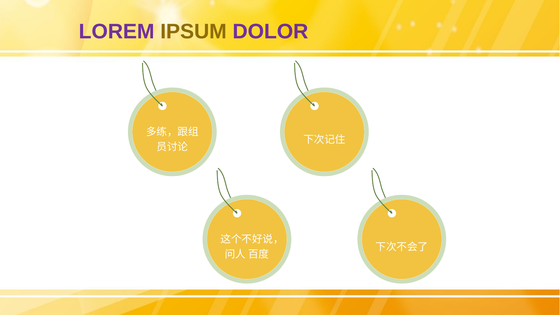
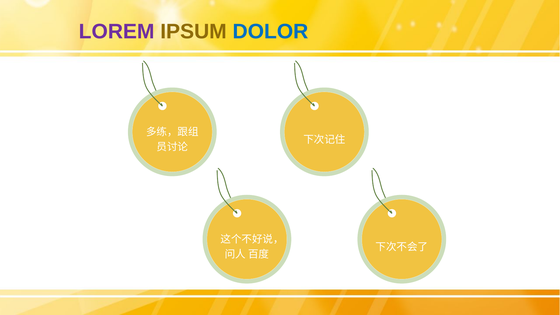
DOLOR colour: purple -> blue
